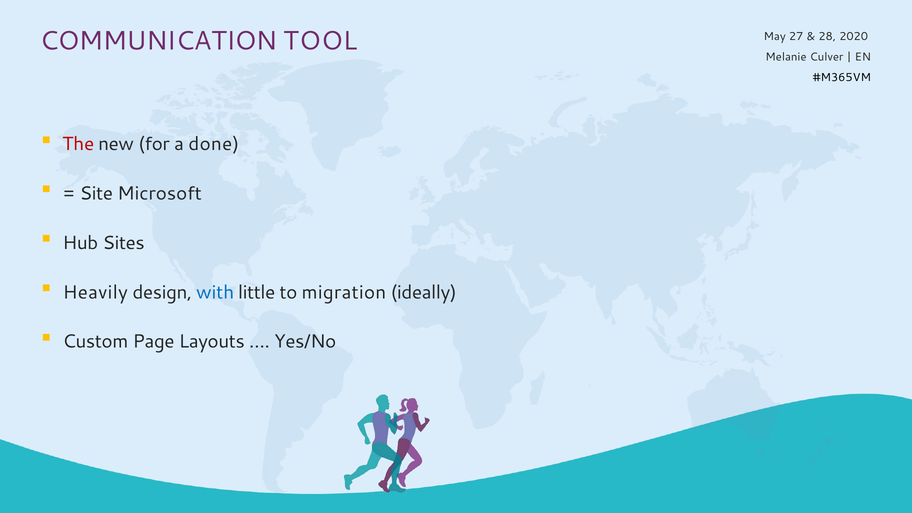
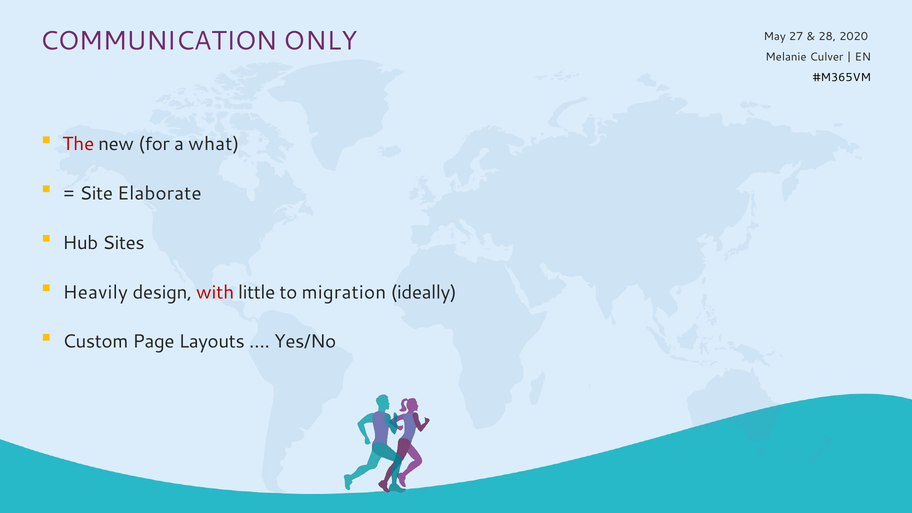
TOOL: TOOL -> ONLY
done: done -> what
Microsoft: Microsoft -> Elaborate
with colour: blue -> red
